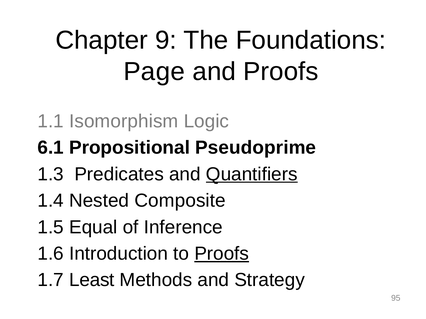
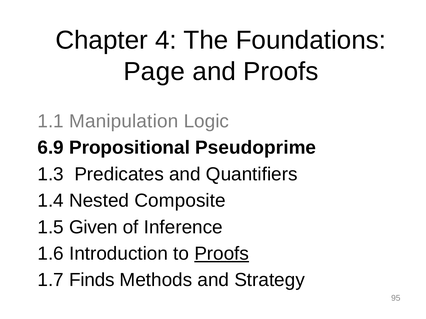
9: 9 -> 4
Isomorphism: Isomorphism -> Manipulation
6.1: 6.1 -> 6.9
Quantifiers underline: present -> none
Equal: Equal -> Given
Least: Least -> Finds
